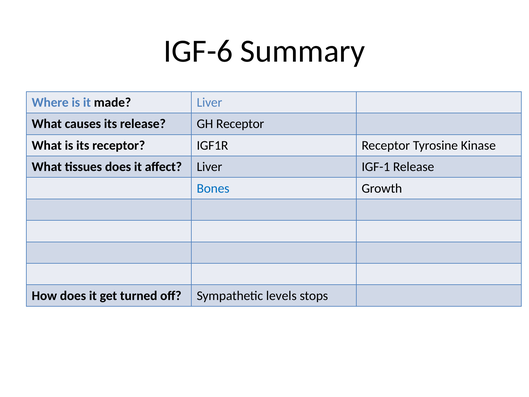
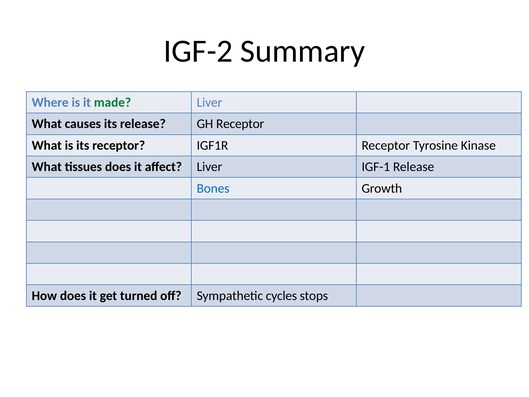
IGF-6: IGF-6 -> IGF-2
made colour: black -> green
levels: levels -> cycles
